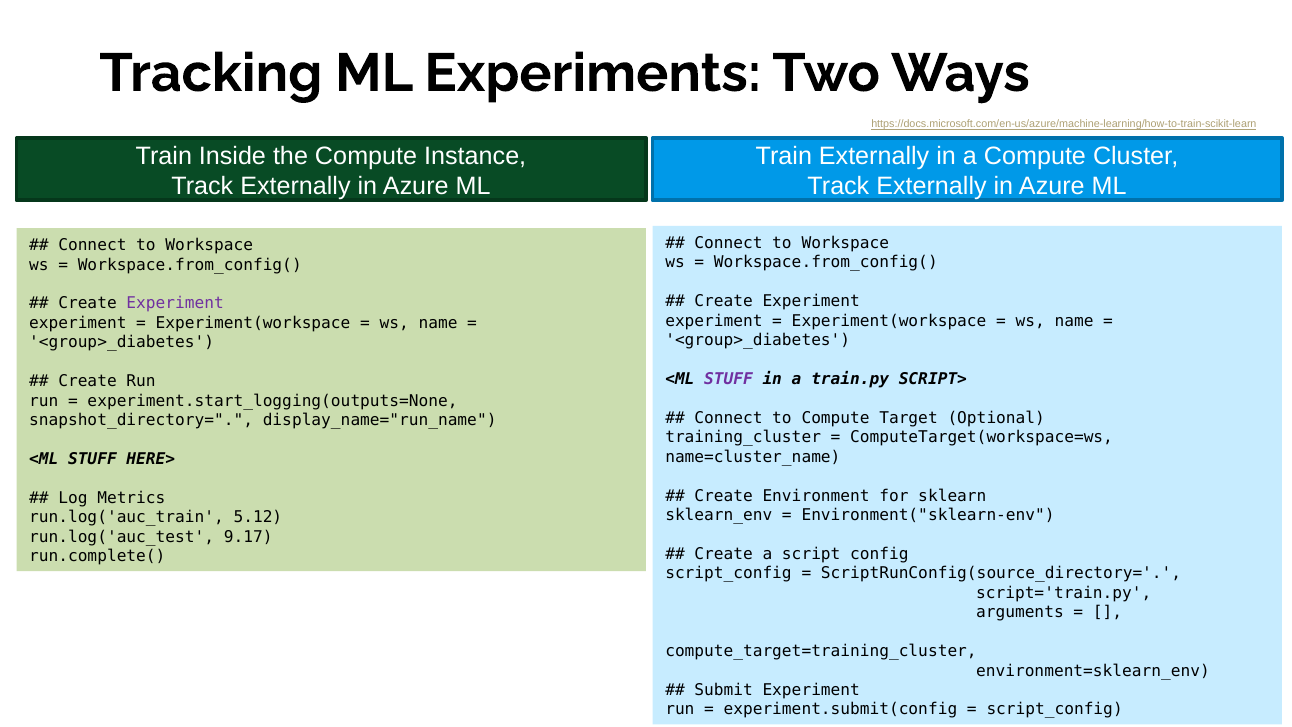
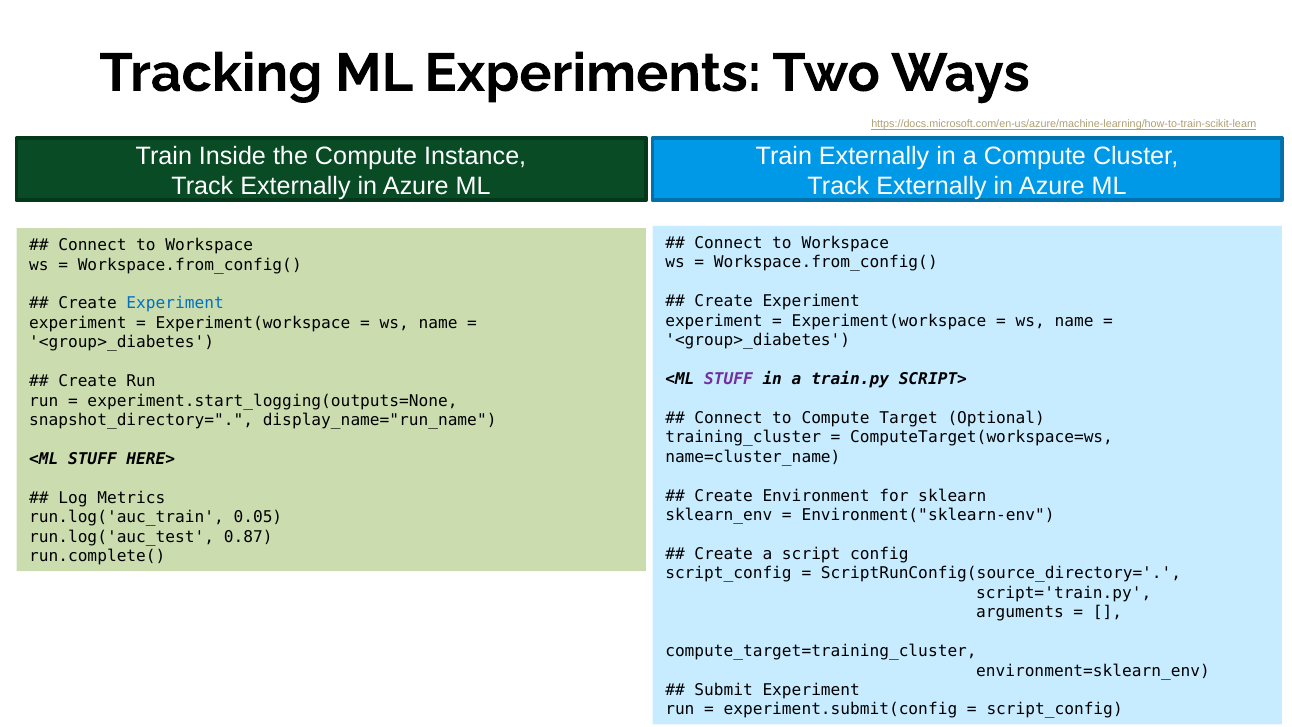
Experiment at (175, 304) colour: purple -> blue
5.12: 5.12 -> 0.05
9.17: 9.17 -> 0.87
